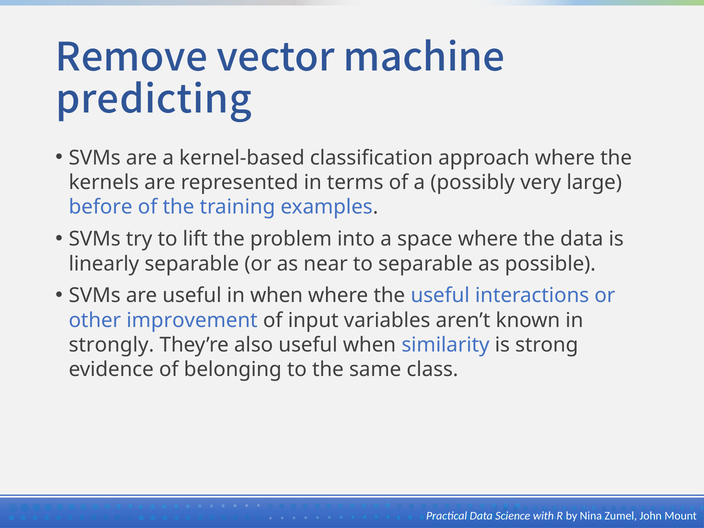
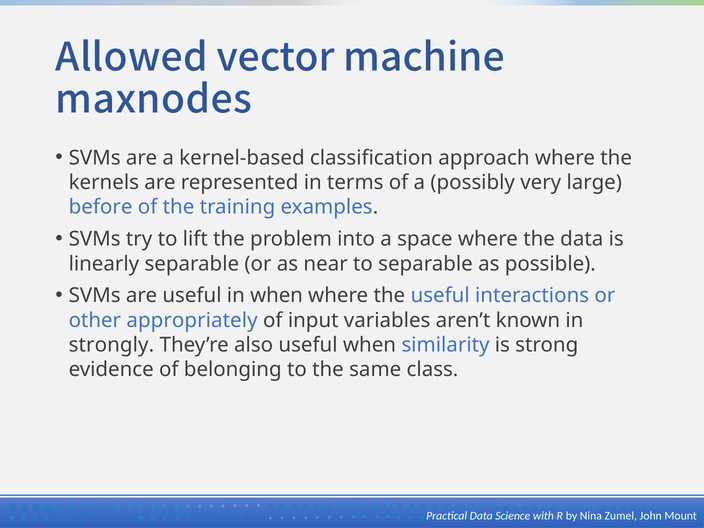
Remove: Remove -> Allowed
predicting: predicting -> maxnodes
improvement: improvement -> appropriately
